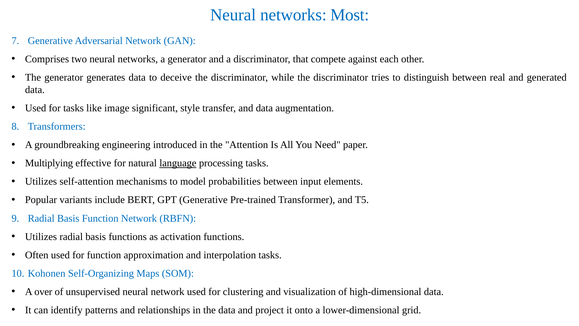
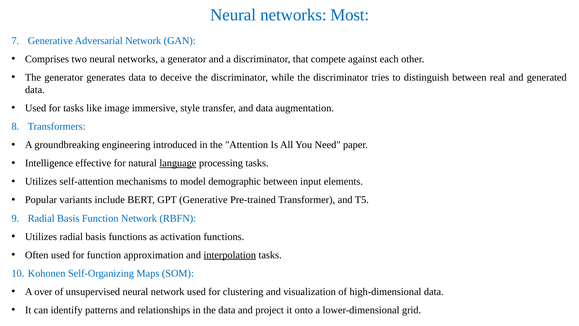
significant: significant -> immersive
Multiplying: Multiplying -> Intelligence
probabilities: probabilities -> demographic
interpolation underline: none -> present
